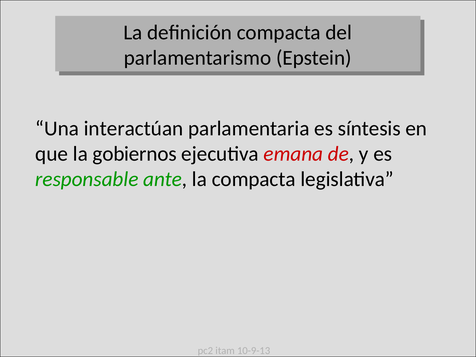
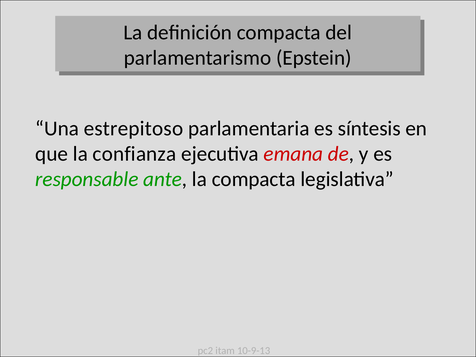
interactúan: interactúan -> estrepitoso
gobiernos: gobiernos -> confianza
